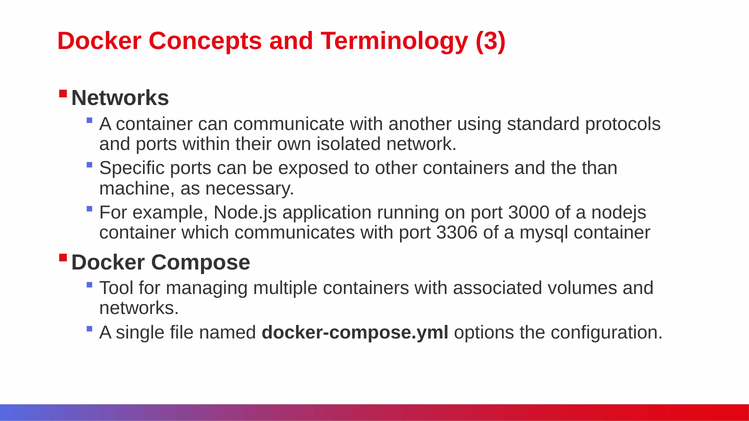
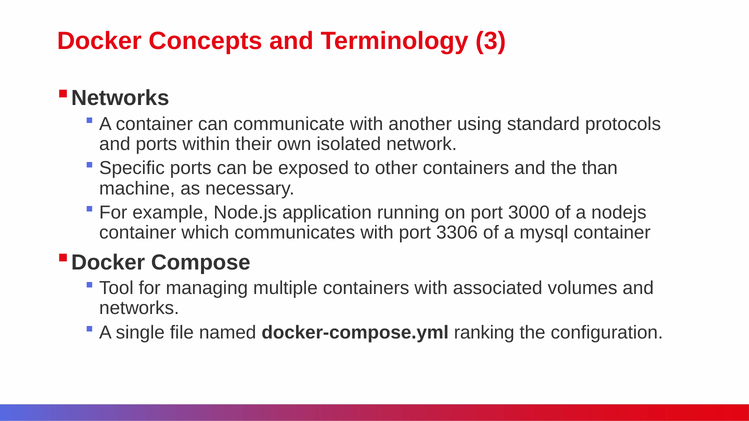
options: options -> ranking
